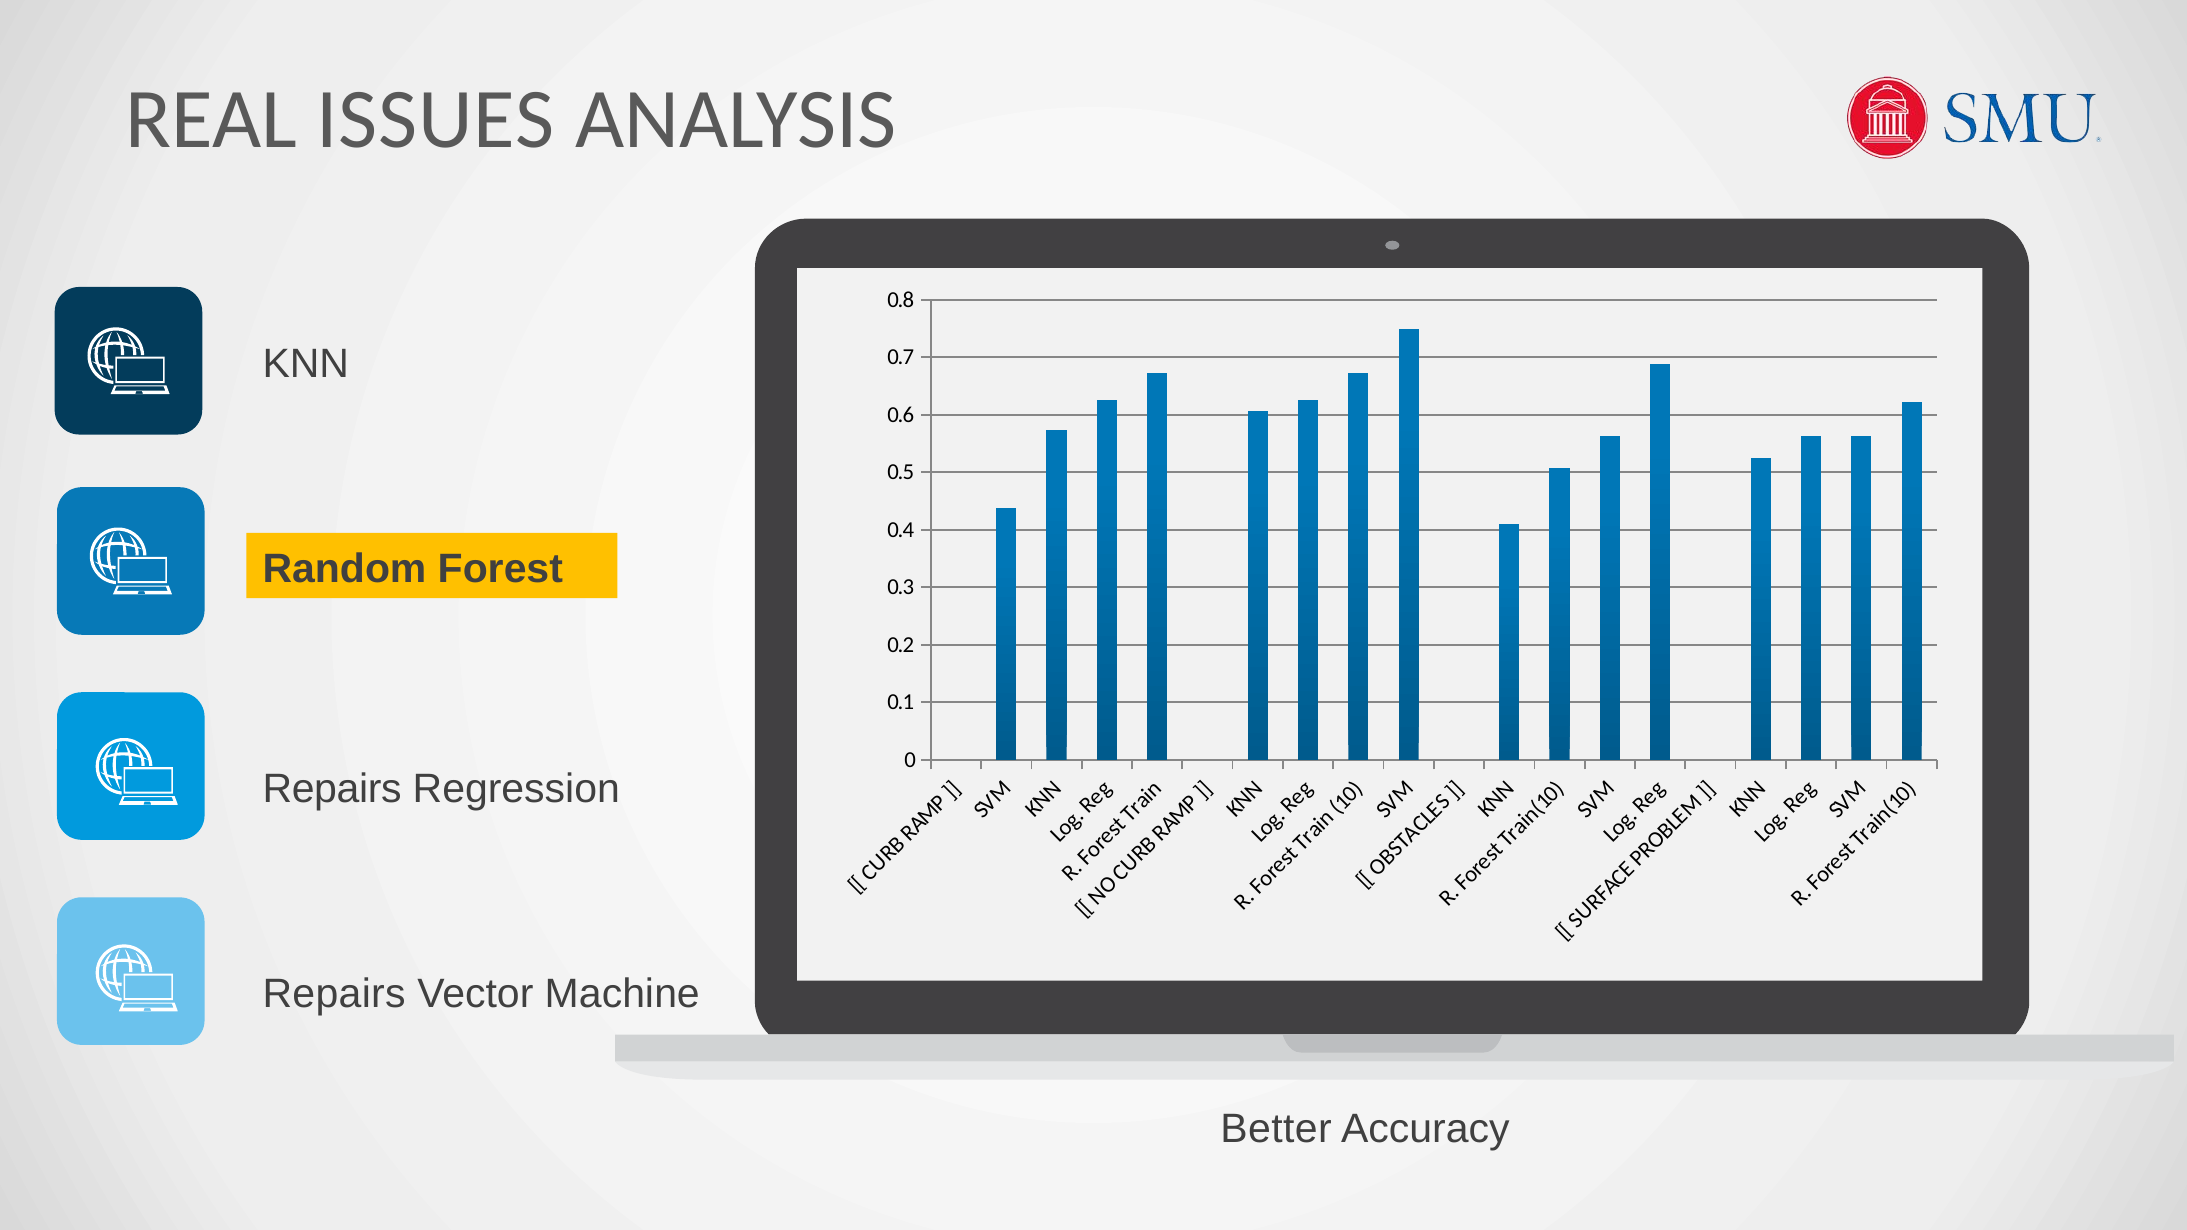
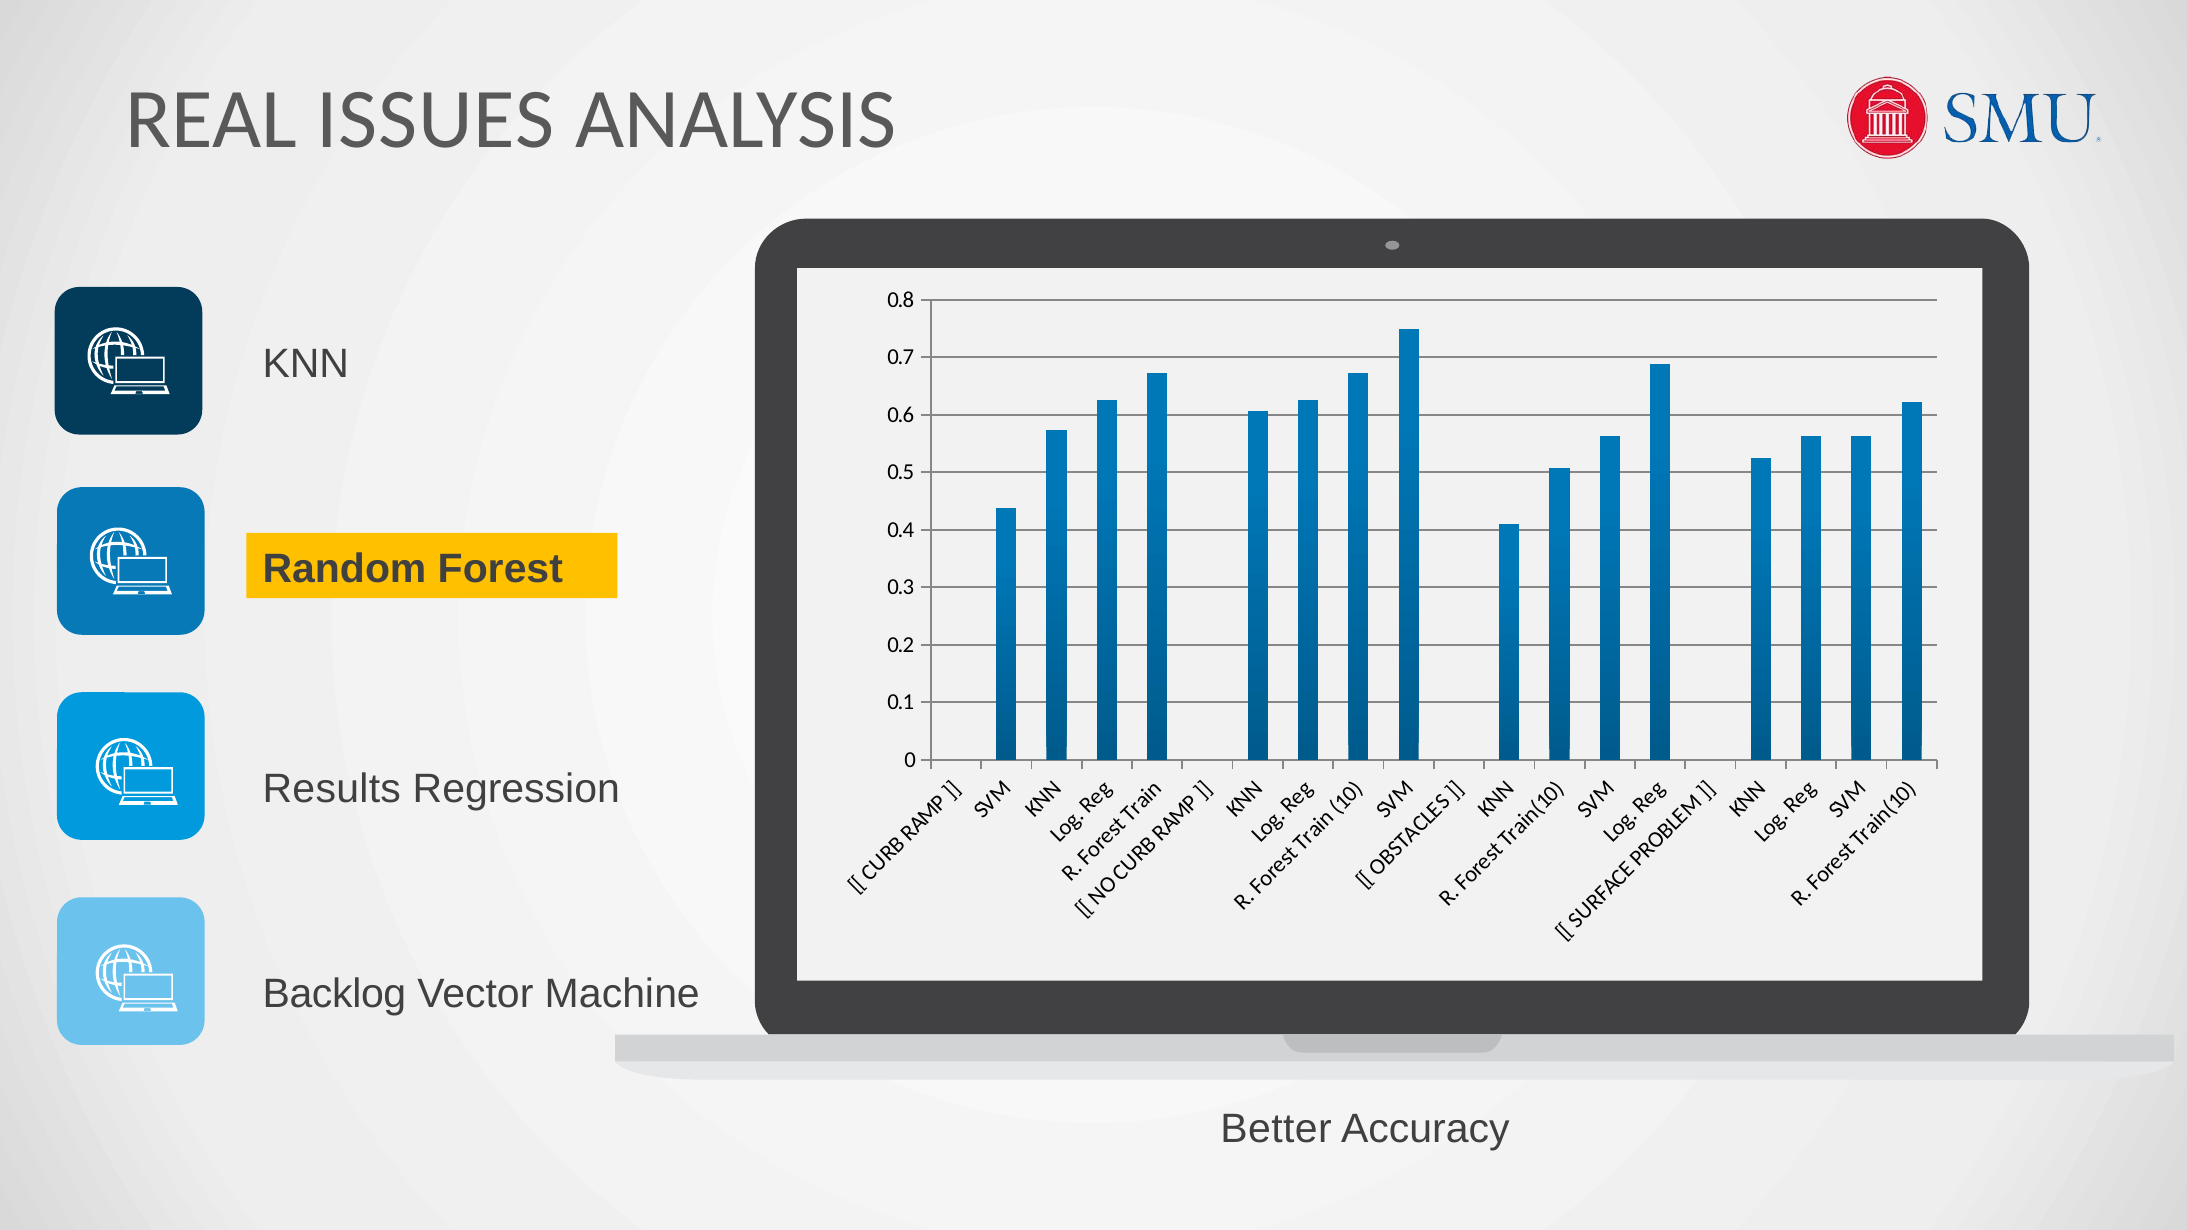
Repairs at (332, 789): Repairs -> Results
Repairs at (334, 994): Repairs -> Backlog
